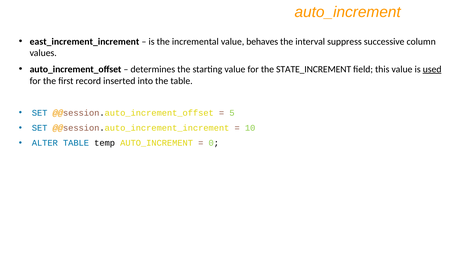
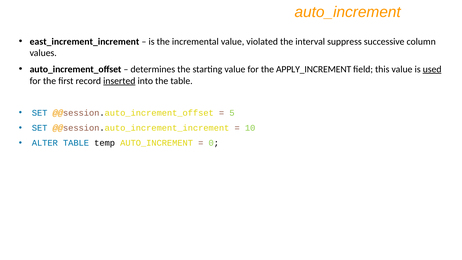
behaves: behaves -> violated
STATE_INCREMENT: STATE_INCREMENT -> APPLY_INCREMENT
inserted underline: none -> present
